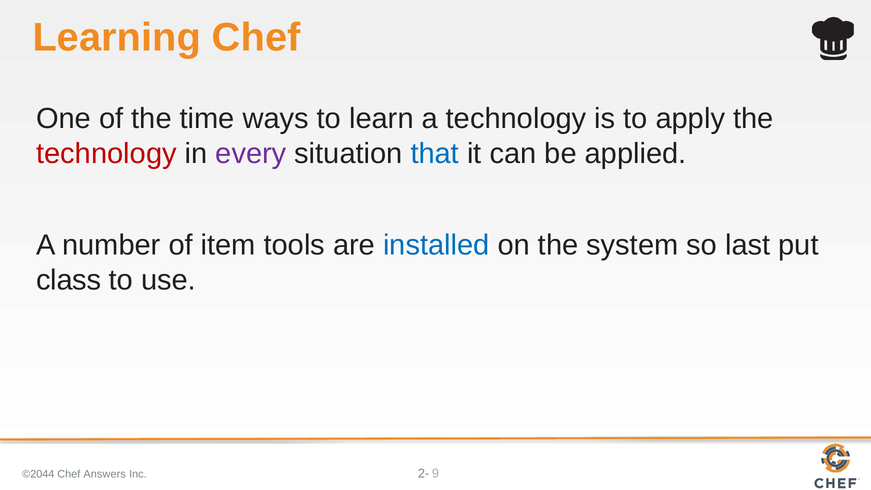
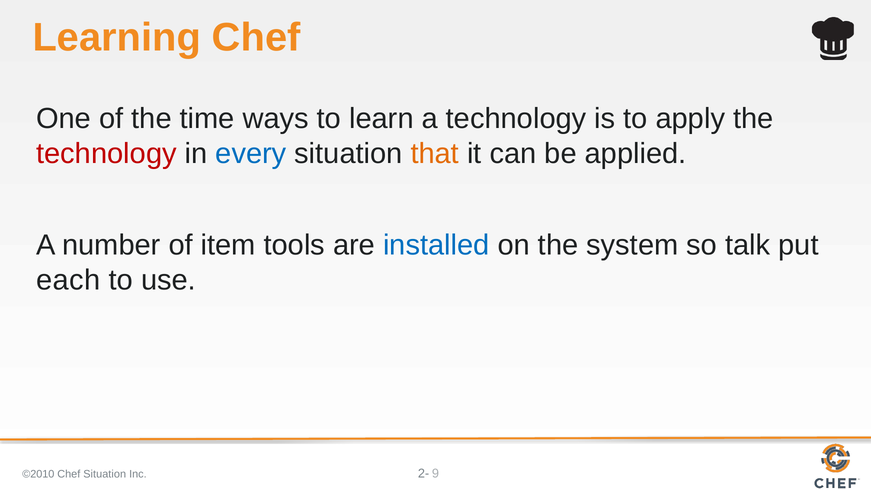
every colour: purple -> blue
that colour: blue -> orange
last: last -> talk
class: class -> each
©2044: ©2044 -> ©2010
Chef Answers: Answers -> Situation
